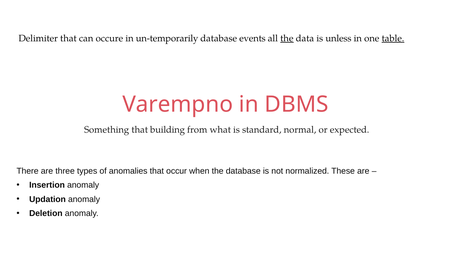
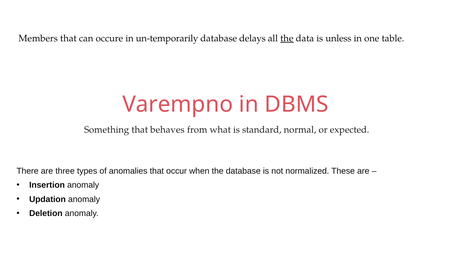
Delimiter: Delimiter -> Members
events: events -> delays
table underline: present -> none
building: building -> behaves
